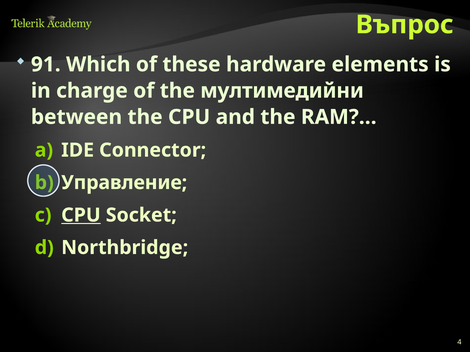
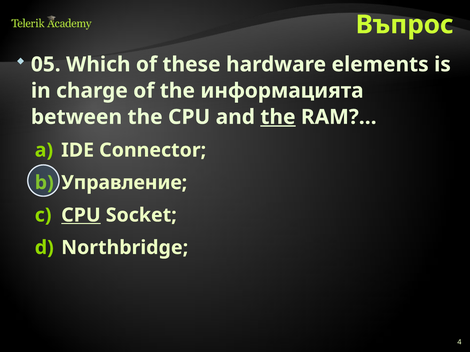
91: 91 -> 05
мултимедийни: мултимедийни -> информацията
the at (278, 117) underline: none -> present
